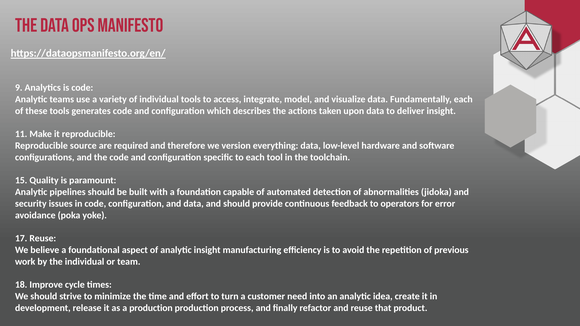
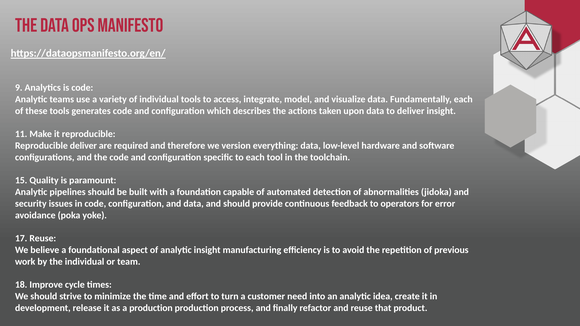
Reproducible source: source -> deliver
